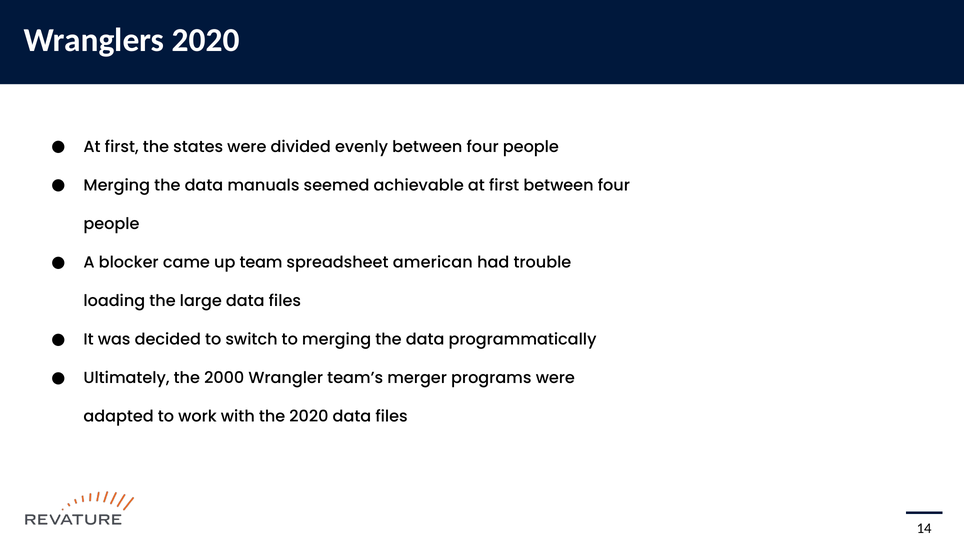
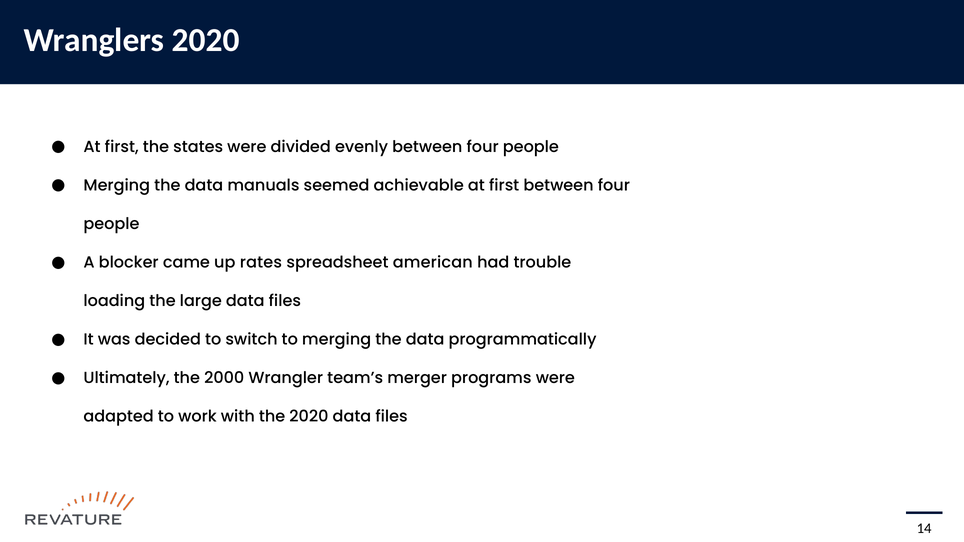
team: team -> rates
